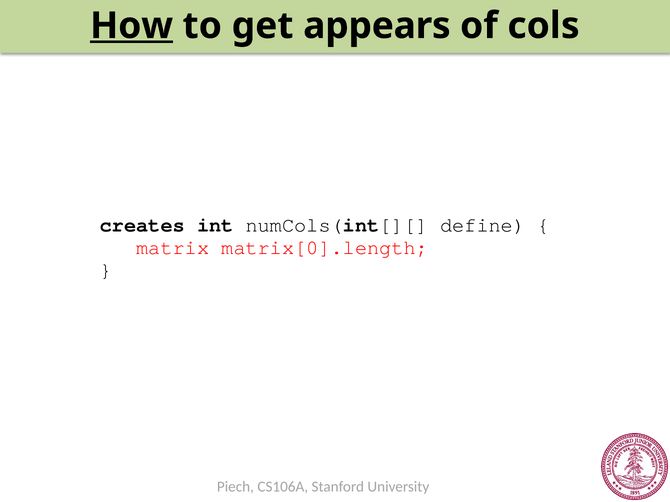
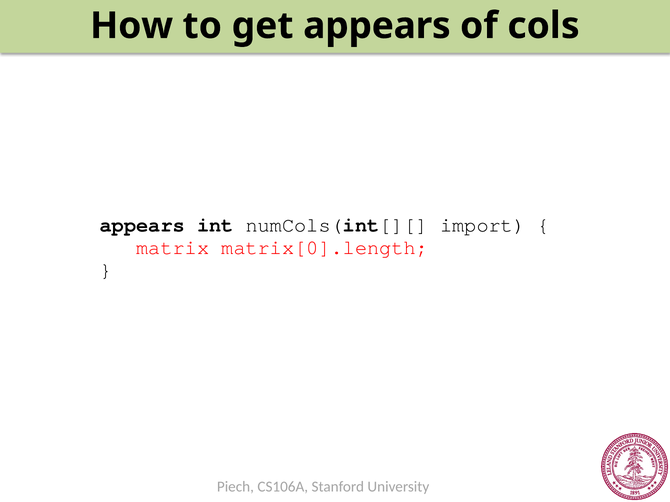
How underline: present -> none
creates at (142, 225): creates -> appears
define: define -> import
